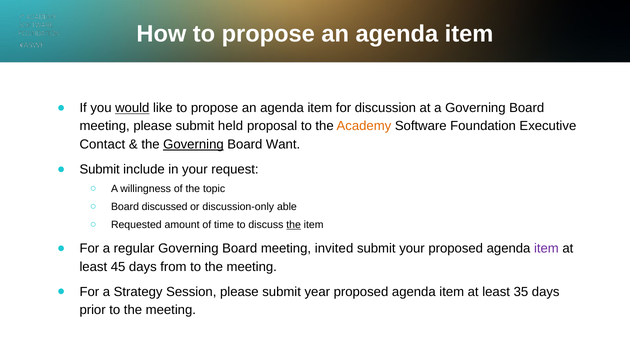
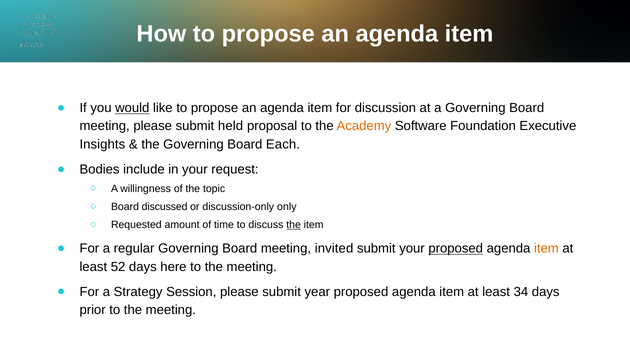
Contact: Contact -> Insights
Governing at (193, 144) underline: present -> none
Want: Want -> Each
Submit at (100, 169): Submit -> Bodies
able: able -> only
proposed at (456, 248) underline: none -> present
item at (546, 248) colour: purple -> orange
45: 45 -> 52
from: from -> here
35: 35 -> 34
